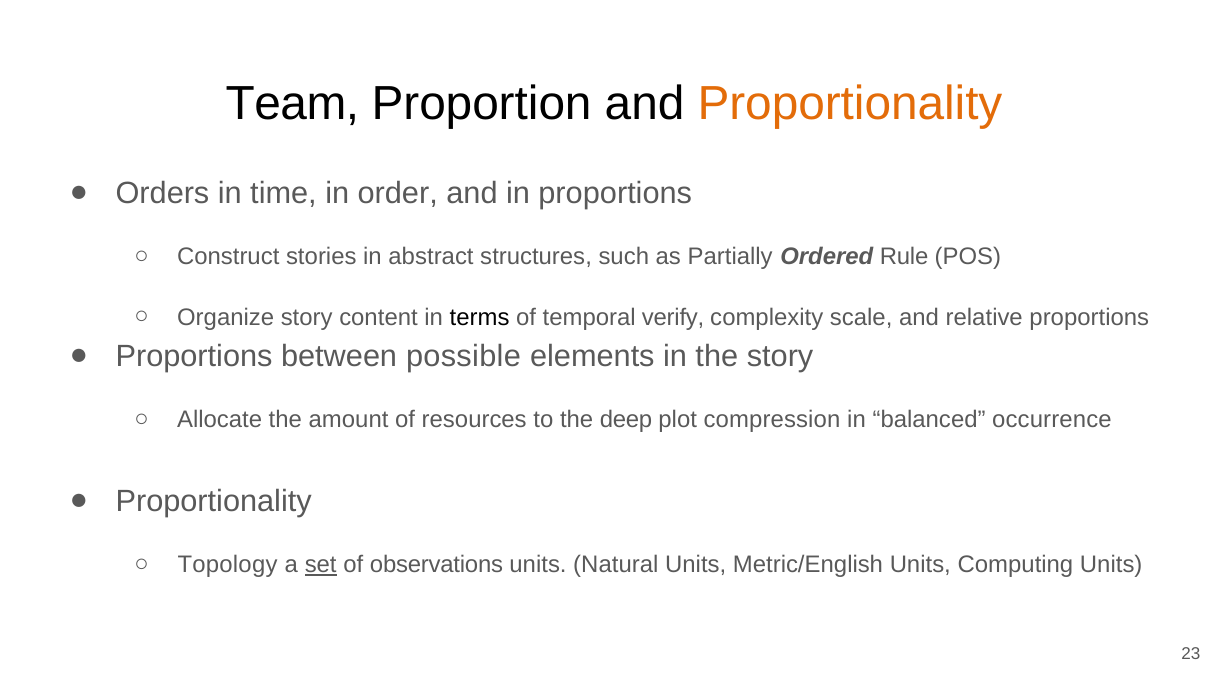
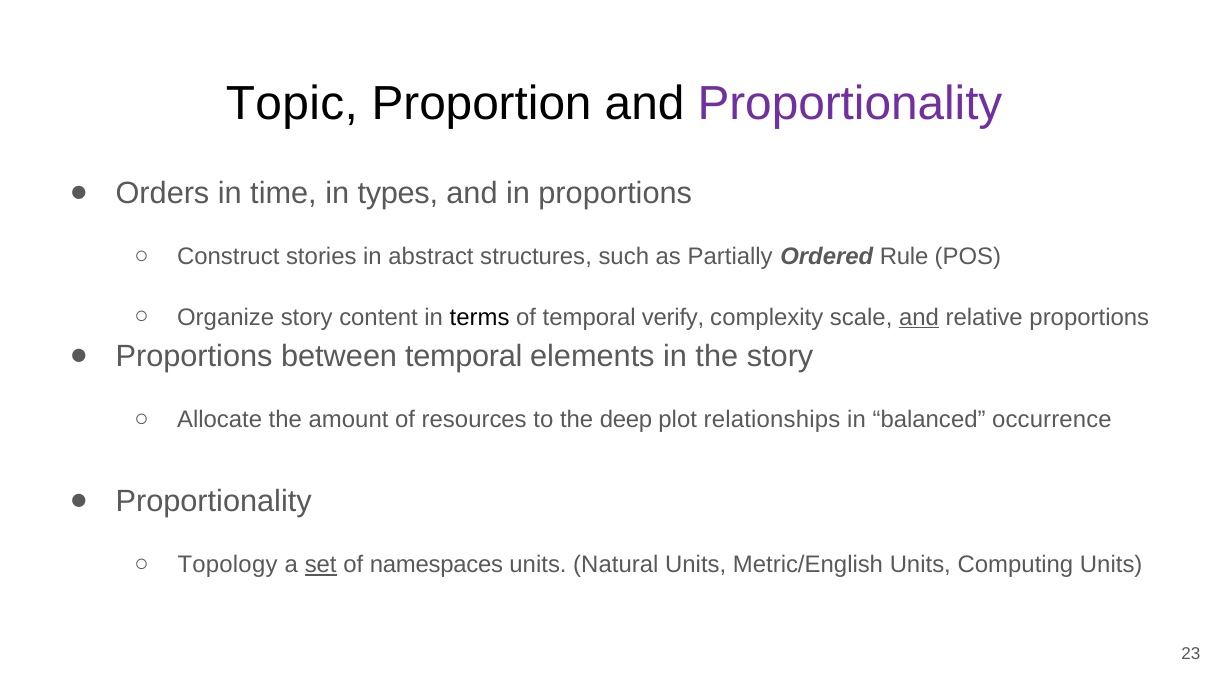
Team: Team -> Topic
Proportionality at (850, 104) colour: orange -> purple
order: order -> types
and at (919, 317) underline: none -> present
between possible: possible -> temporal
compression: compression -> relationships
observations: observations -> namespaces
